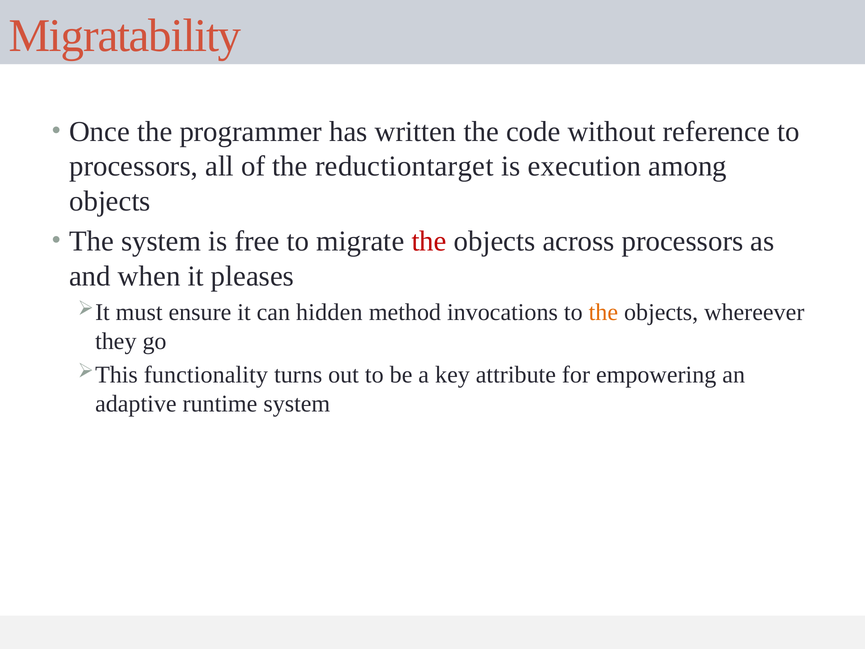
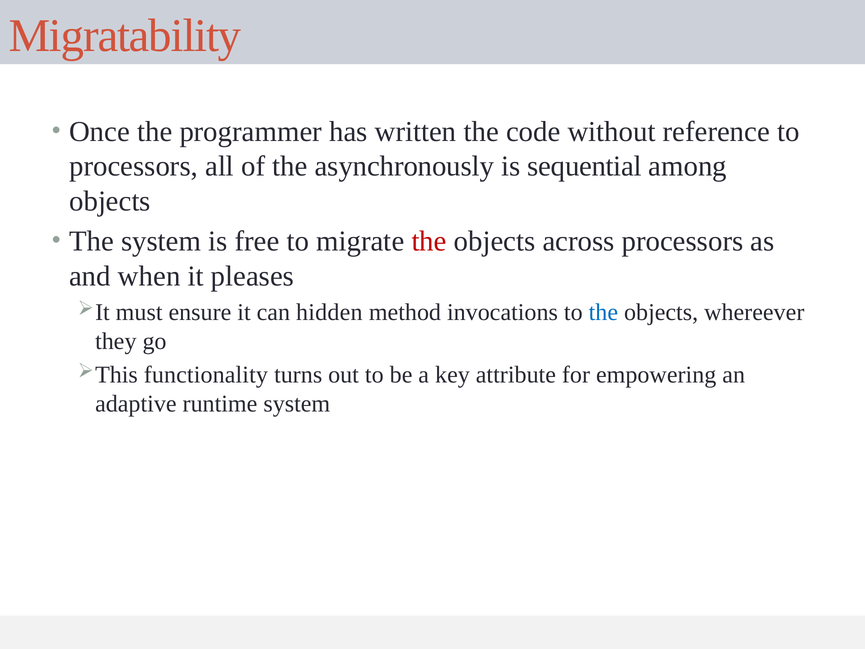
reductiontarget: reductiontarget -> asynchronously
execution: execution -> sequential
the at (603, 312) colour: orange -> blue
